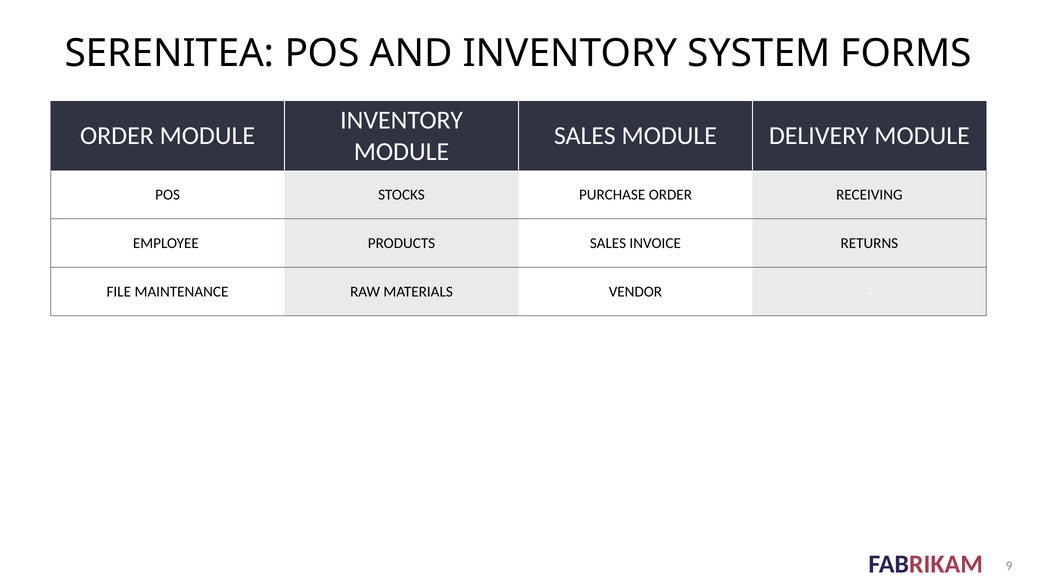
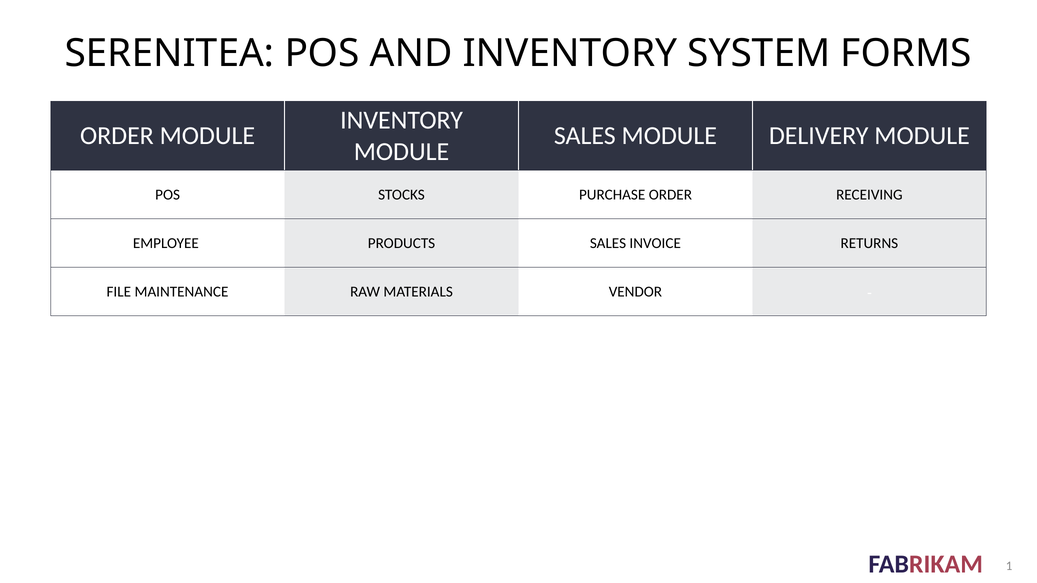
9: 9 -> 1
